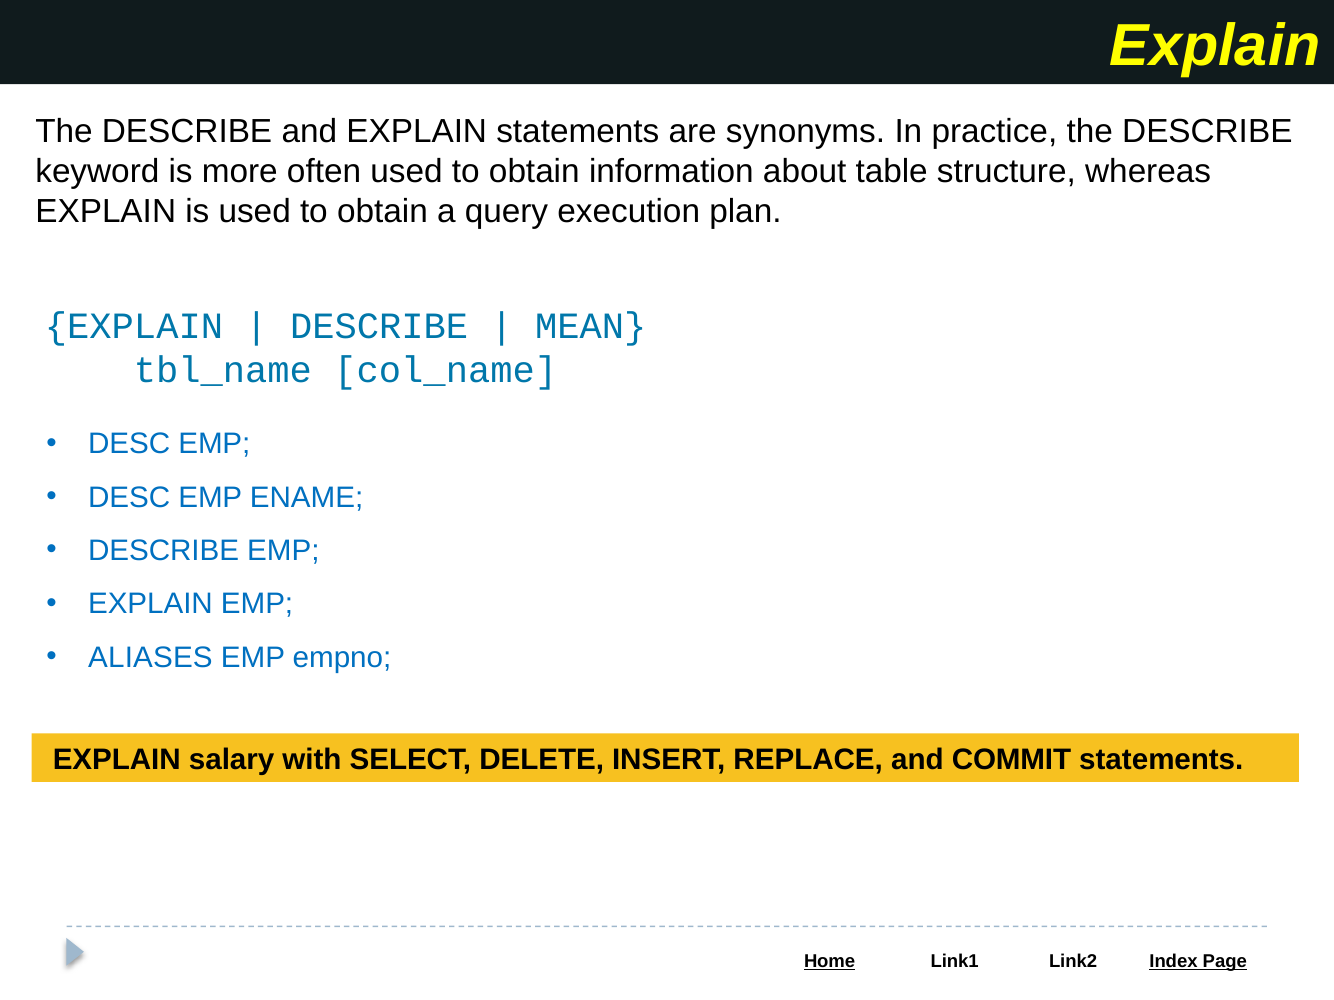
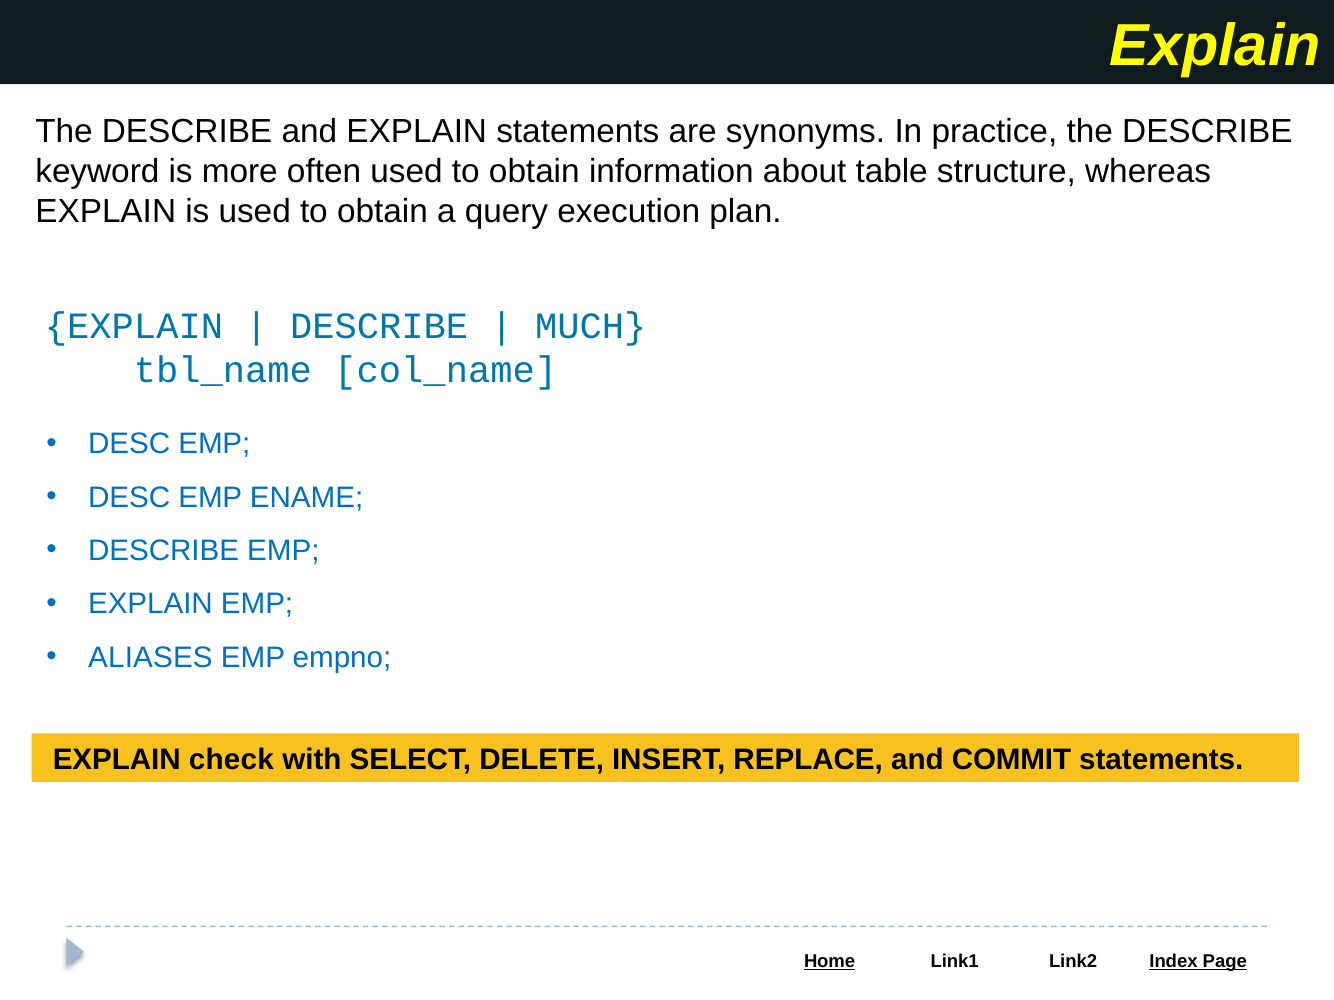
MEAN: MEAN -> MUCH
salary: salary -> check
